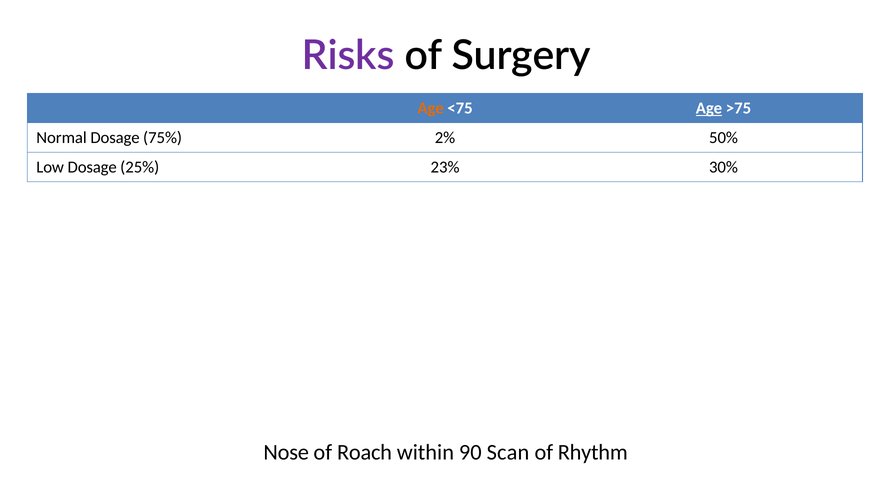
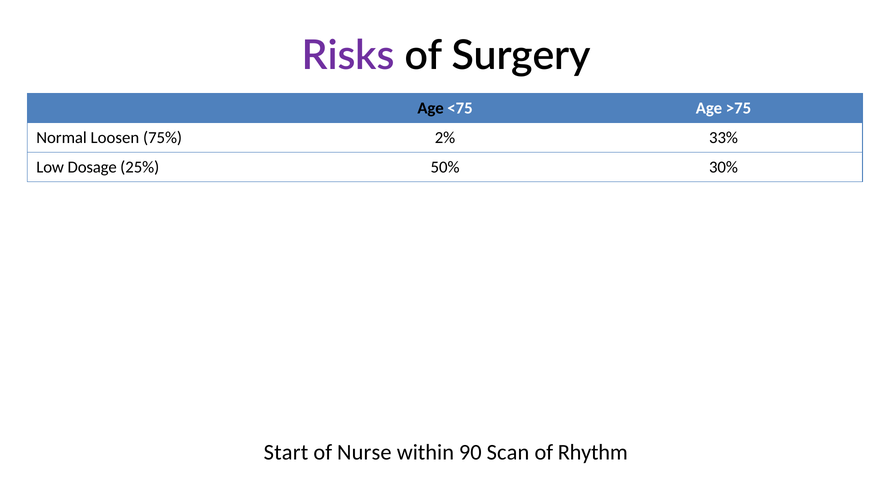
Age at (431, 108) colour: orange -> black
Age at (709, 108) underline: present -> none
Normal Dosage: Dosage -> Loosen
50%: 50% -> 33%
23%: 23% -> 50%
Nose: Nose -> Start
Roach: Roach -> Nurse
